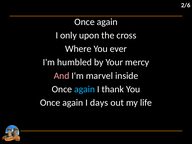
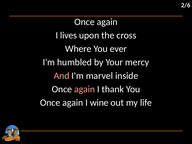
only: only -> lives
again at (85, 89) colour: light blue -> pink
days: days -> wine
